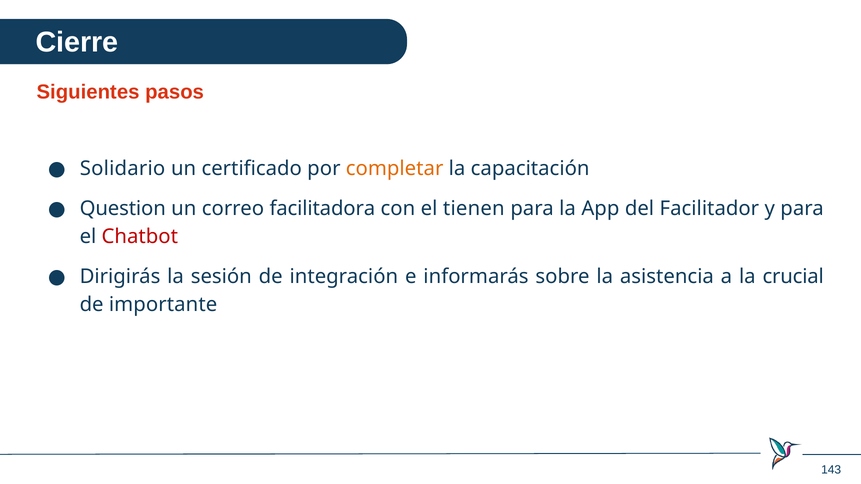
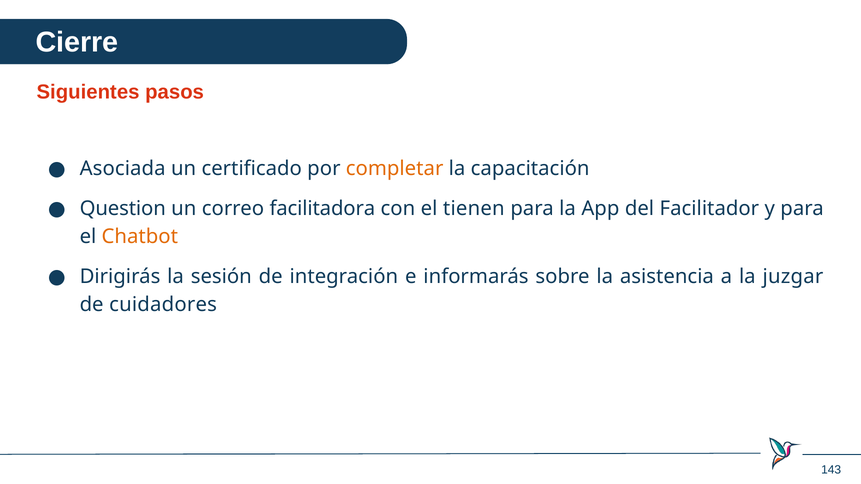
Solidario: Solidario -> Asociada
Chatbot colour: red -> orange
crucial: crucial -> juzgar
importante: importante -> cuidadores
